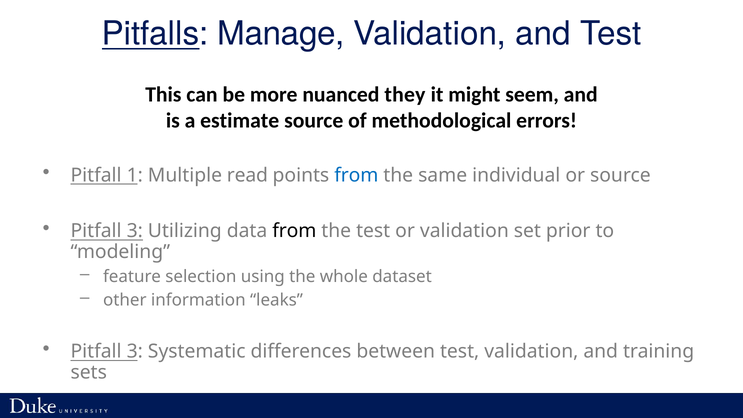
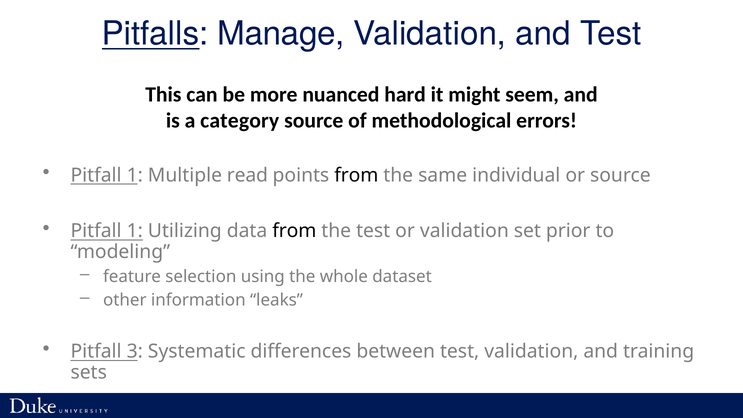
they: they -> hard
estimate: estimate -> category
from at (356, 175) colour: blue -> black
3 at (135, 231): 3 -> 1
